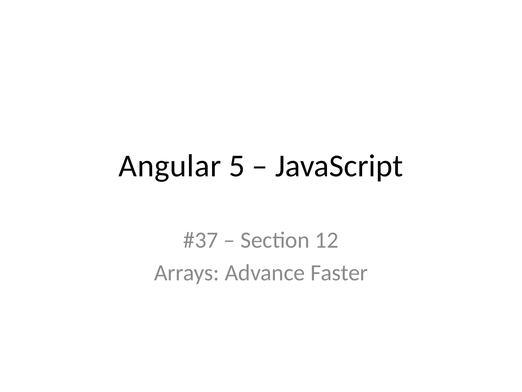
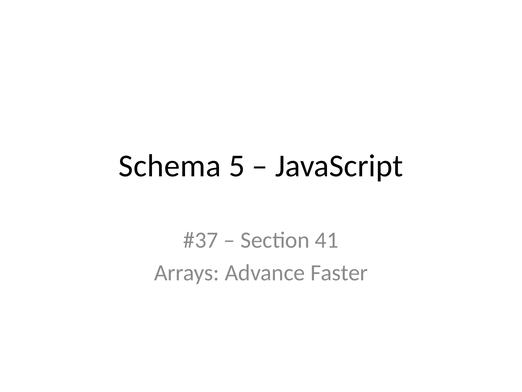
Angular: Angular -> Schema
12: 12 -> 41
